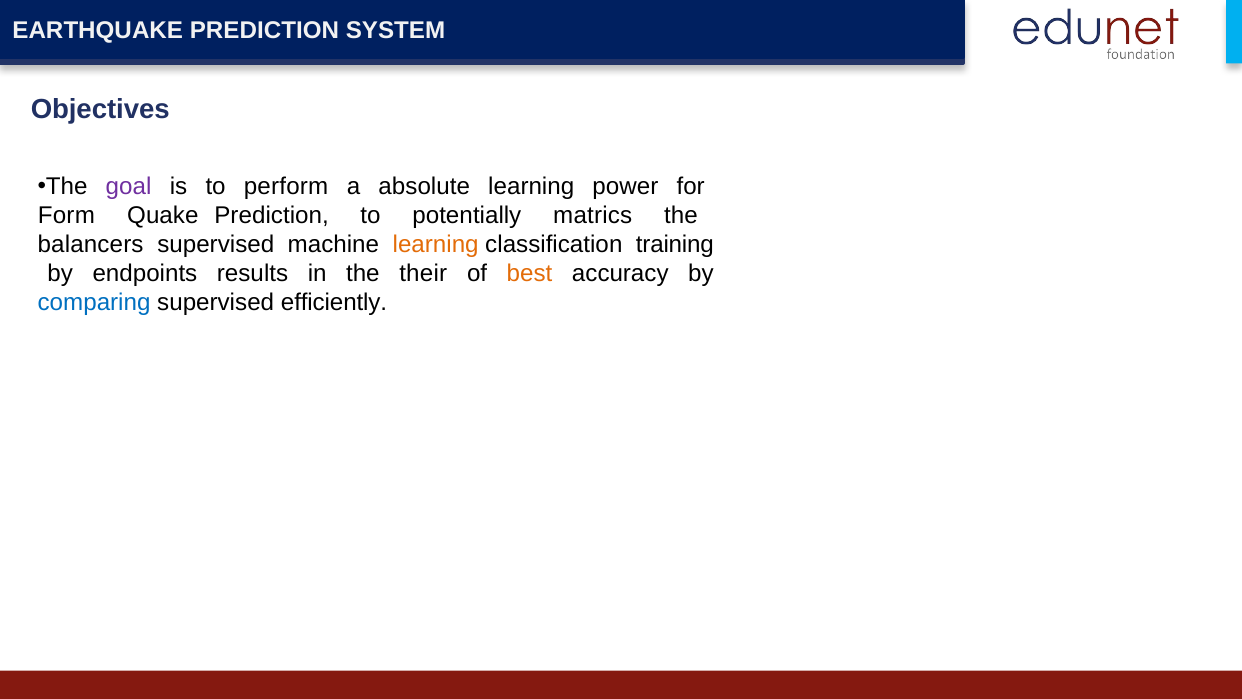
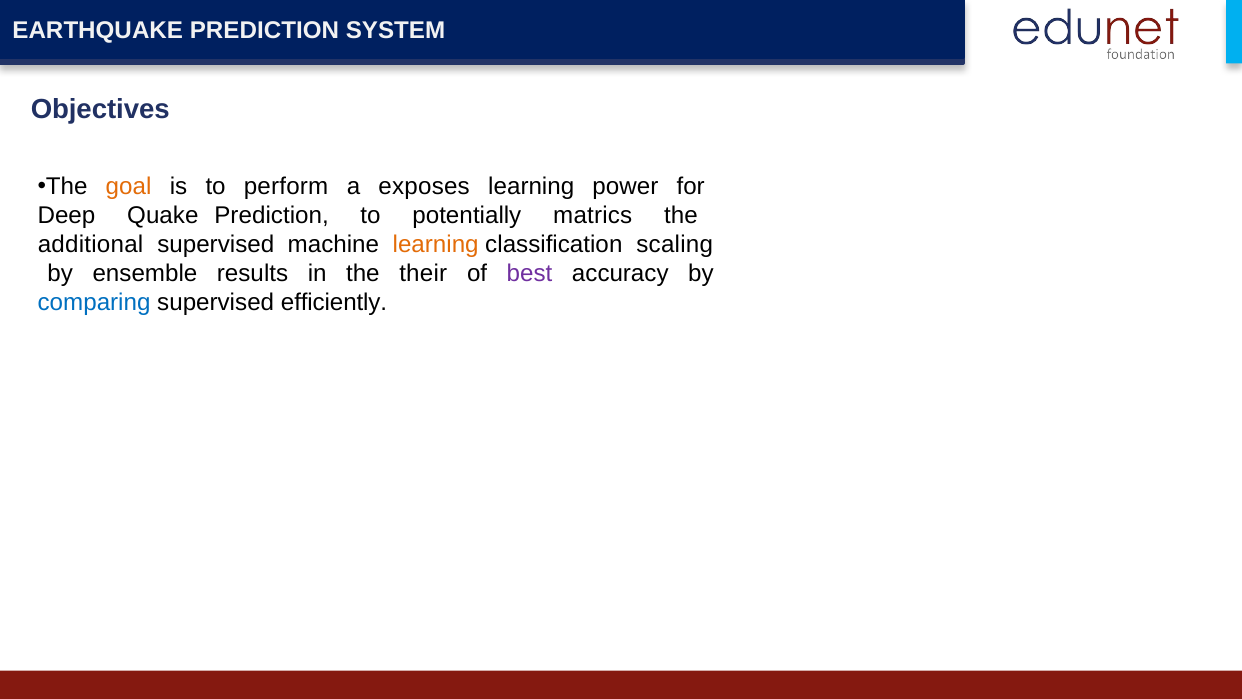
goal colour: purple -> orange
absolute: absolute -> exposes
Form: Form -> Deep
balancers: balancers -> additional
training: training -> scaling
endpoints: endpoints -> ensemble
best colour: orange -> purple
